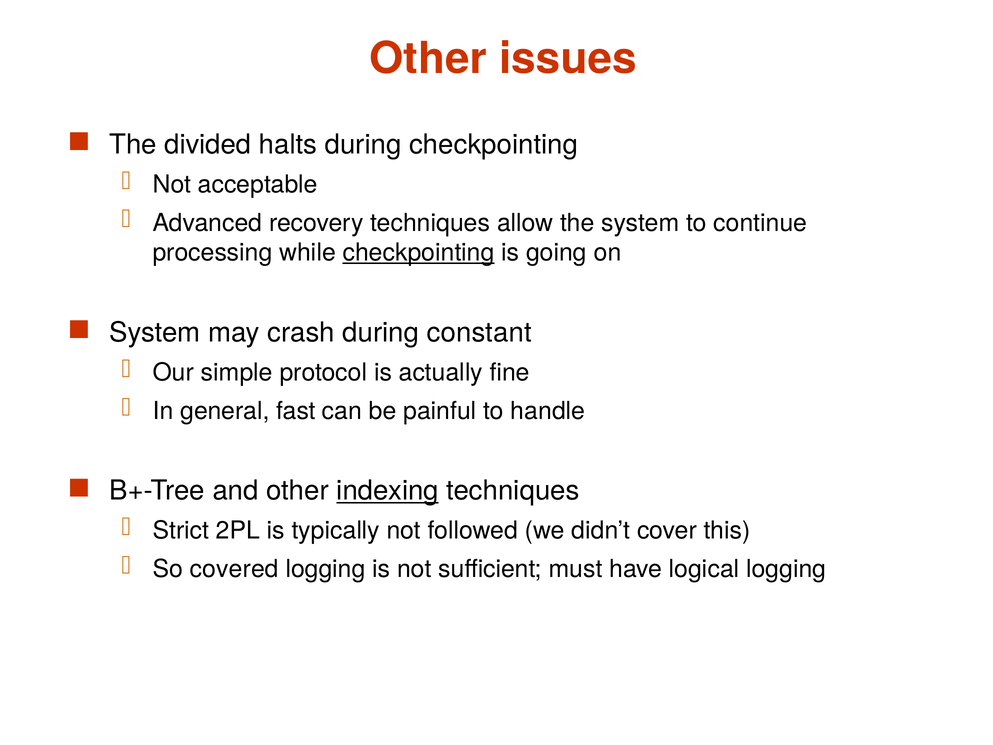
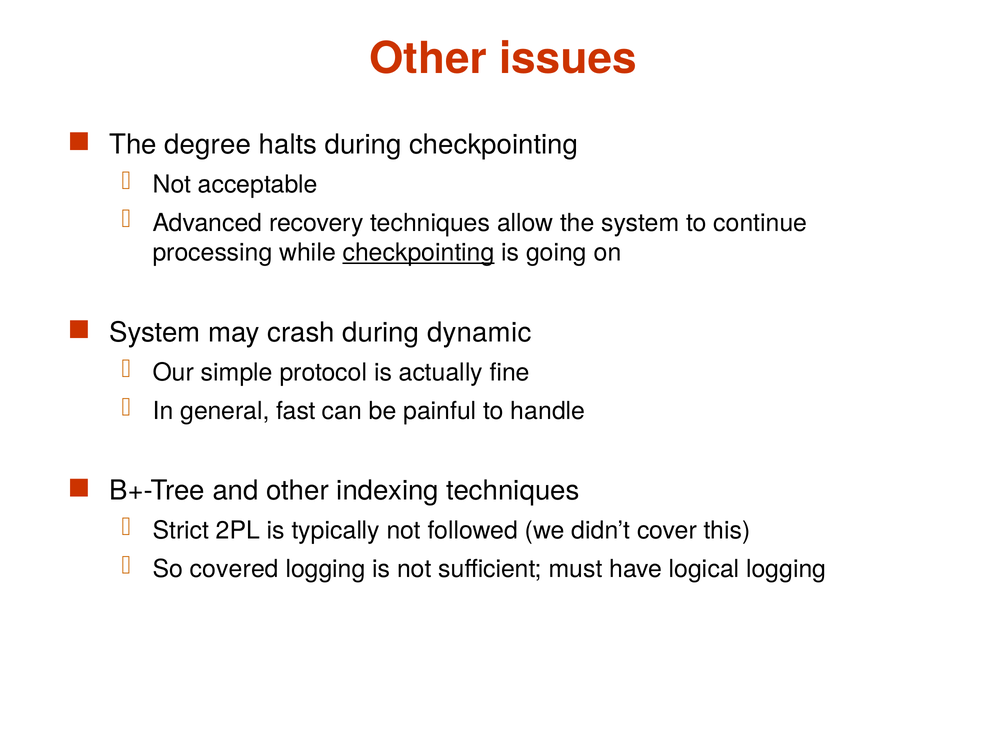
divided: divided -> degree
constant: constant -> dynamic
indexing underline: present -> none
